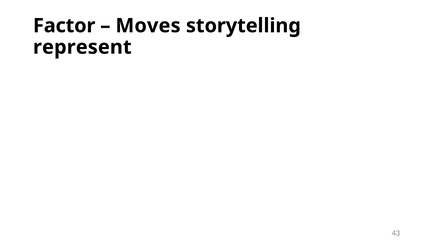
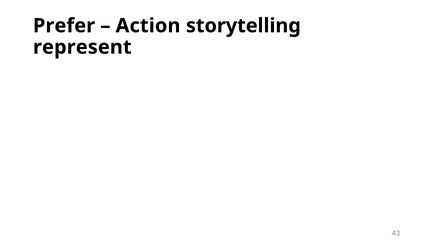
Factor: Factor -> Prefer
Moves: Moves -> Action
